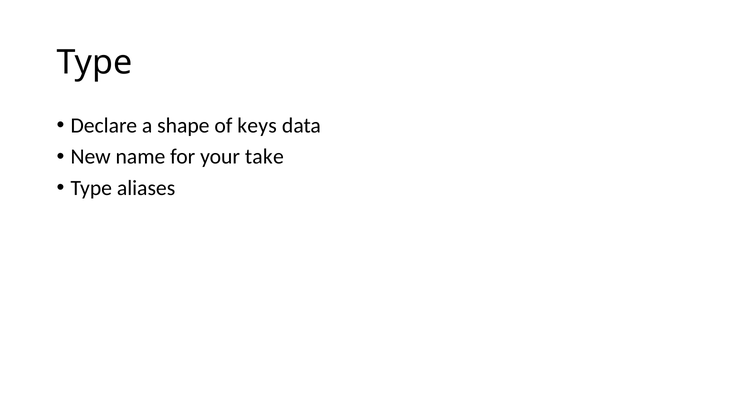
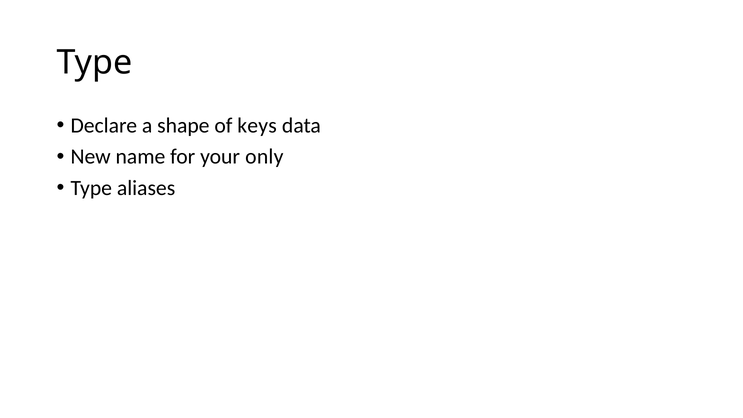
take: take -> only
